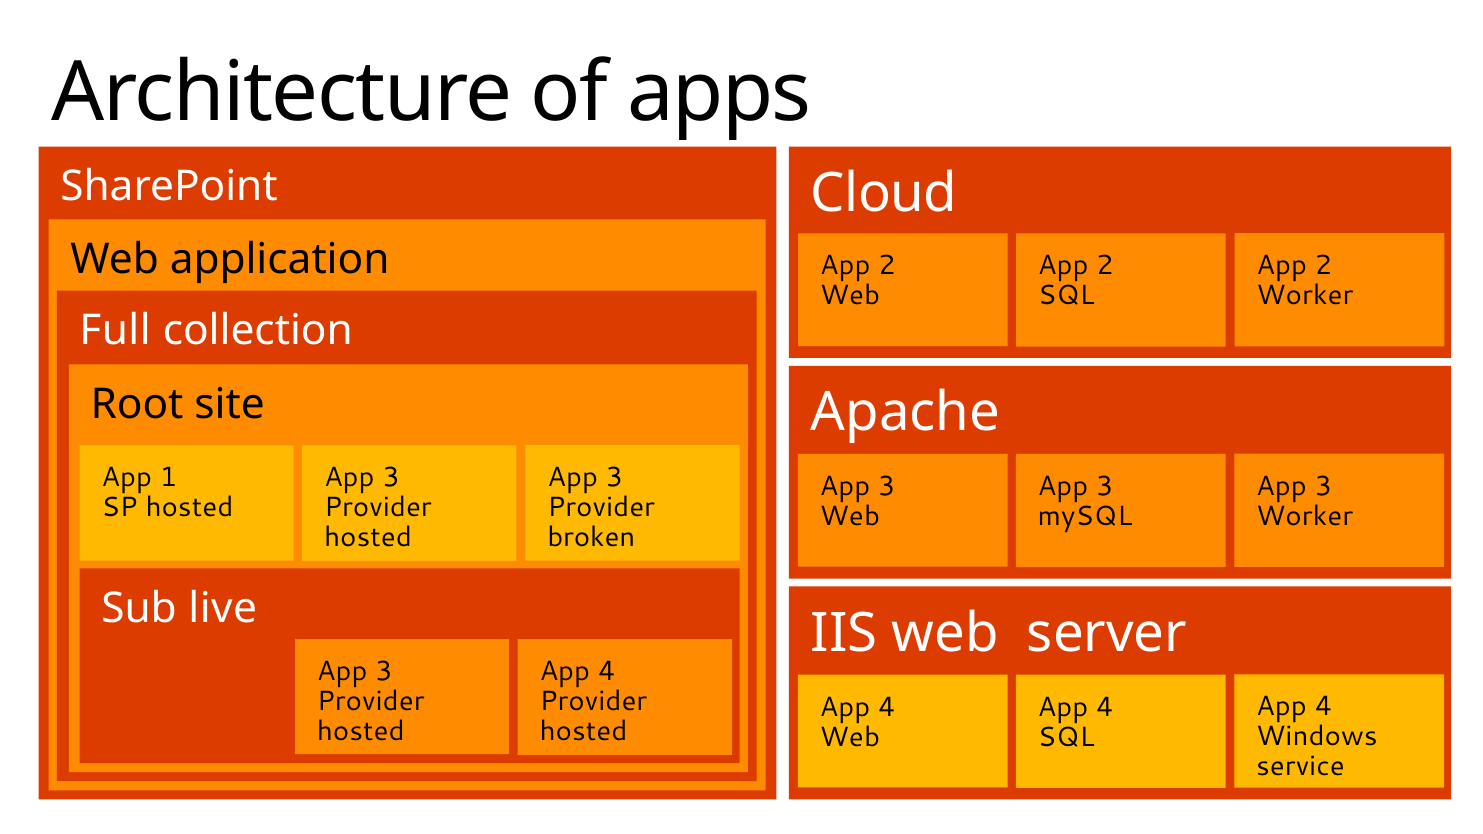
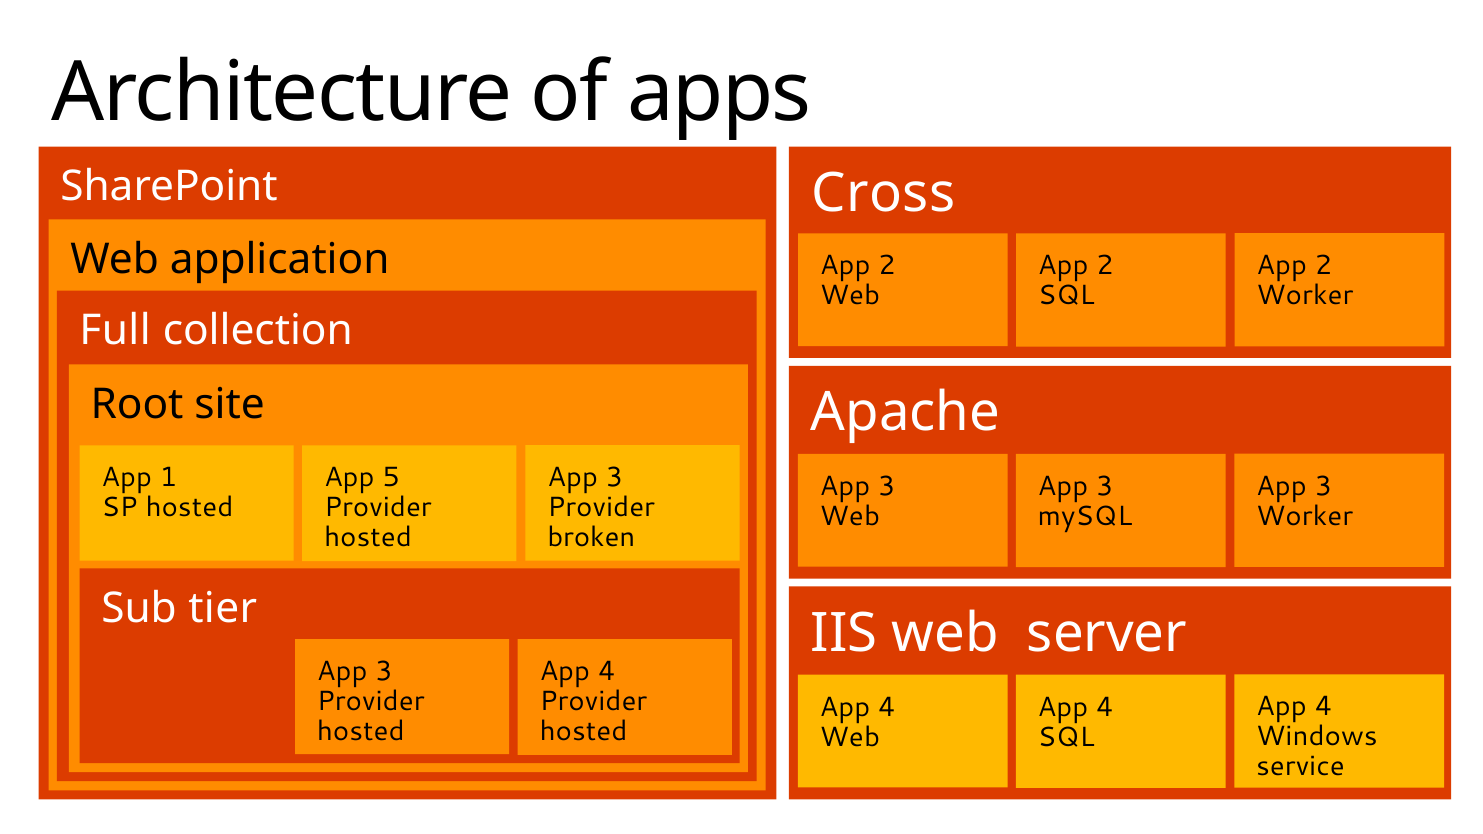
Cloud: Cloud -> Cross
3 at (391, 478): 3 -> 5
live: live -> tier
